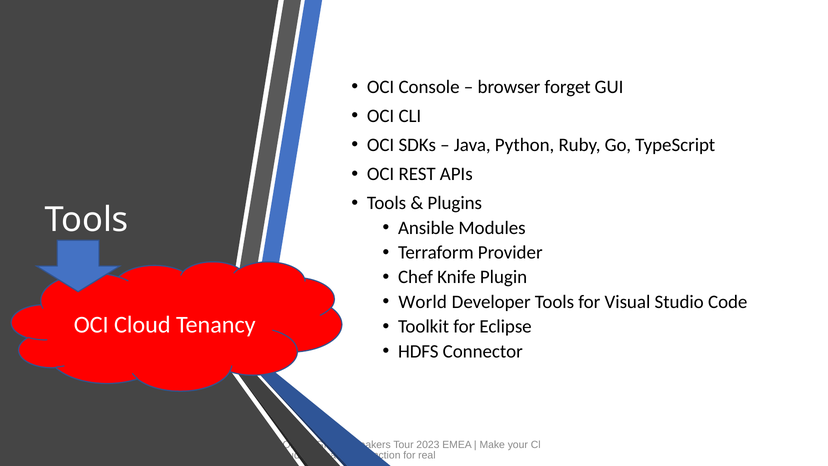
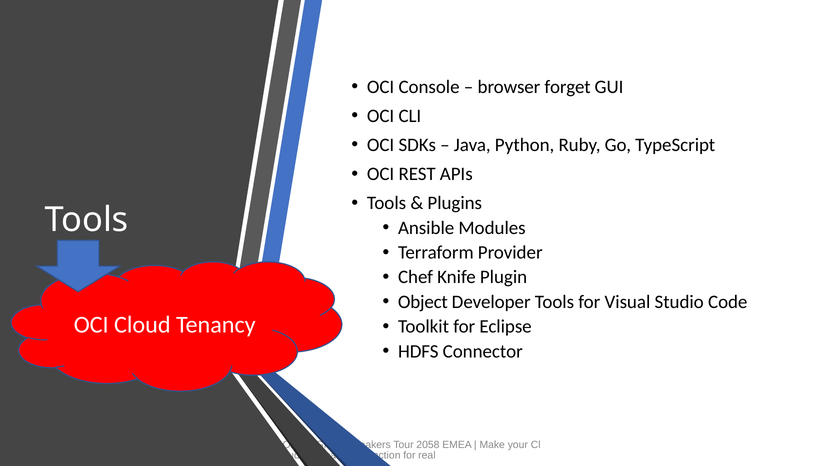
World: World -> Object
2023: 2023 -> 2058
